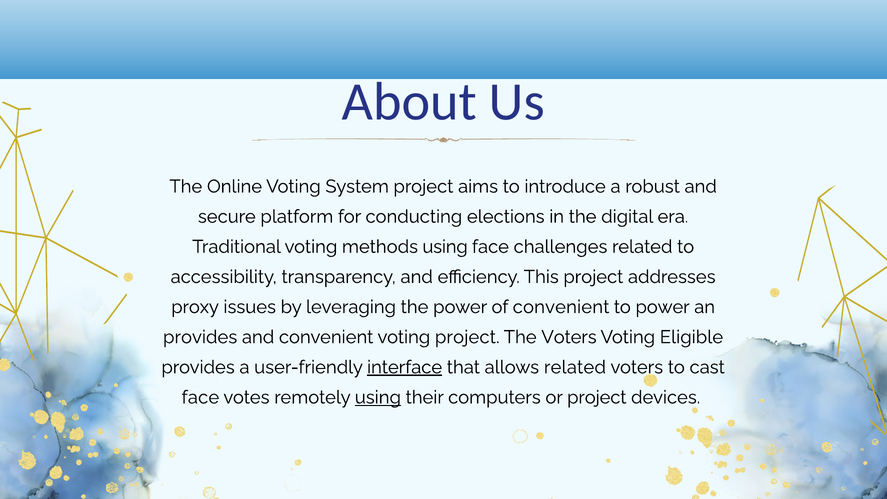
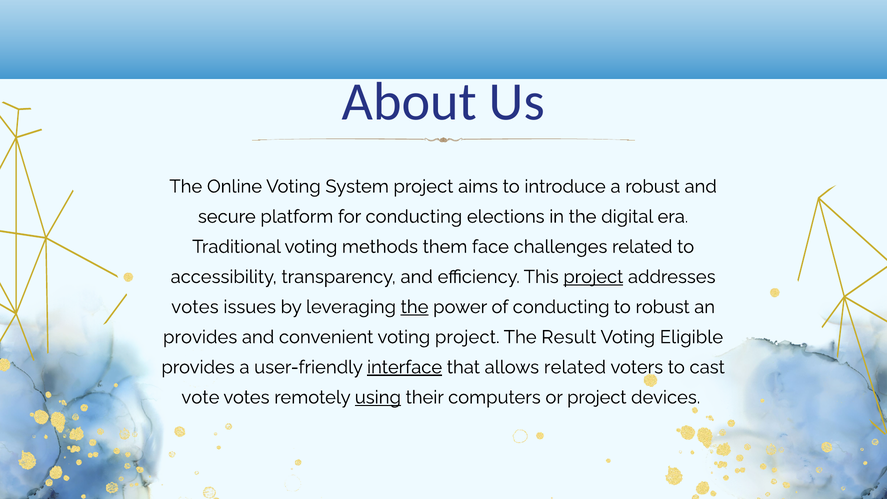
using at (445, 247): using -> them
project at (593, 277) underline: none -> present
proxy at (195, 307): proxy -> votes
the at (415, 307) underline: none -> present
of convenient: convenient -> conducting
to power: power -> robust
The Voters: Voters -> Result
face at (200, 397): face -> vote
